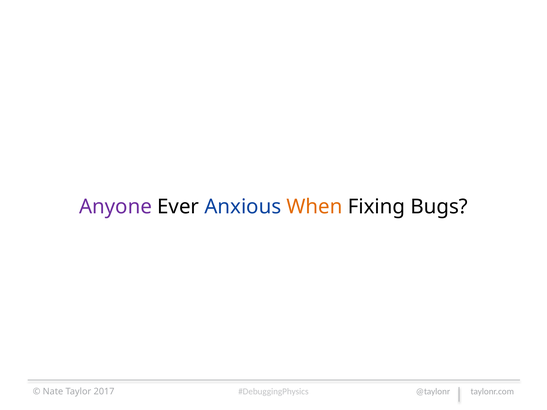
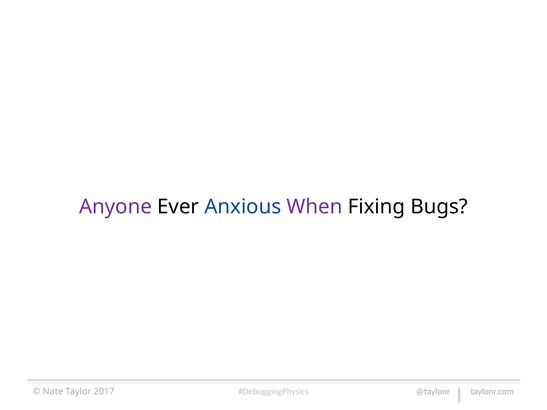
When colour: orange -> purple
